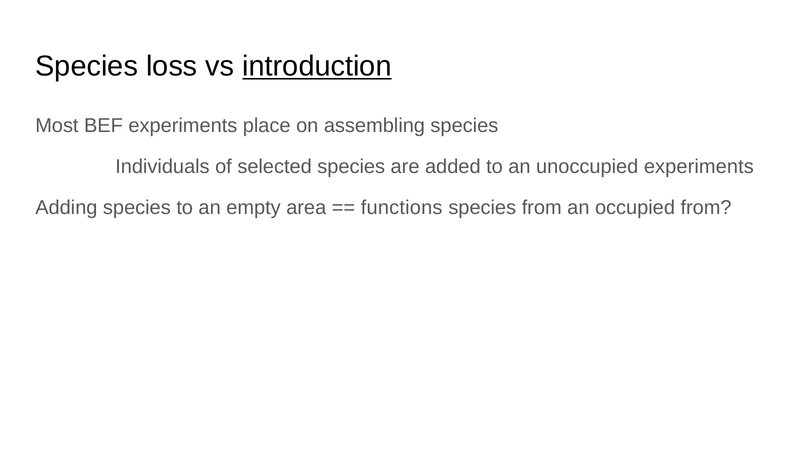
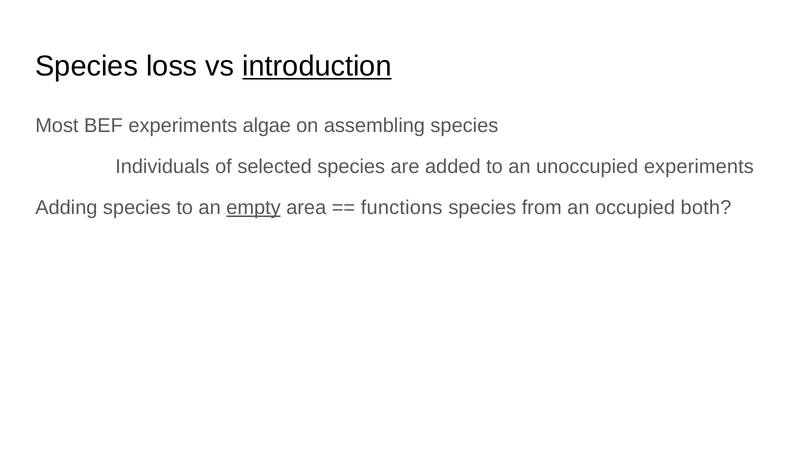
place: place -> algae
empty underline: none -> present
occupied from: from -> both
